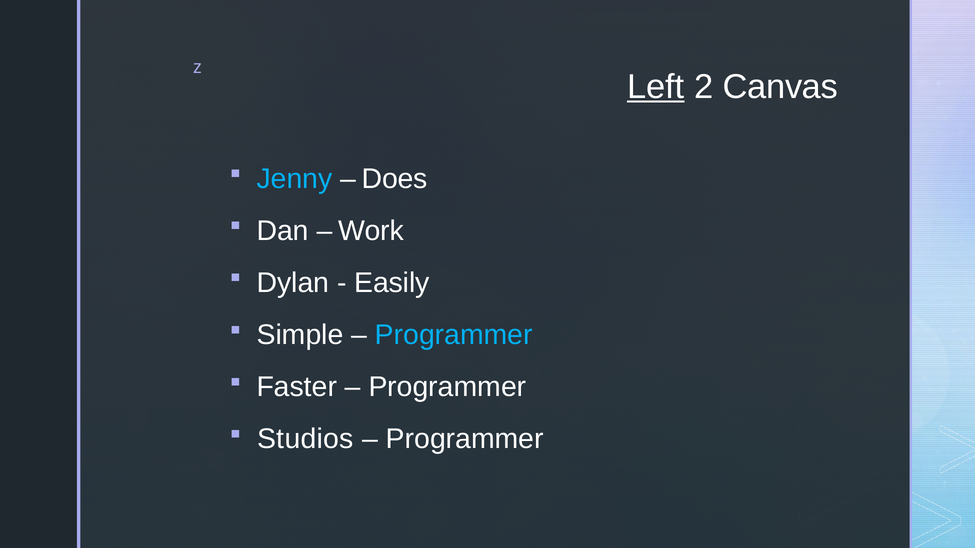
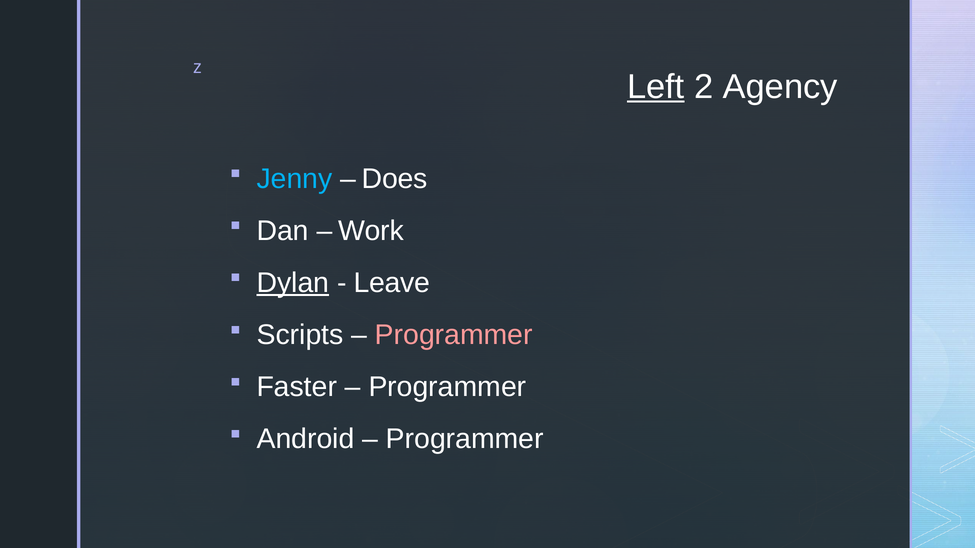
Canvas: Canvas -> Agency
Dylan underline: none -> present
Easily: Easily -> Leave
Simple: Simple -> Scripts
Programmer at (454, 335) colour: light blue -> pink
Studios: Studios -> Android
